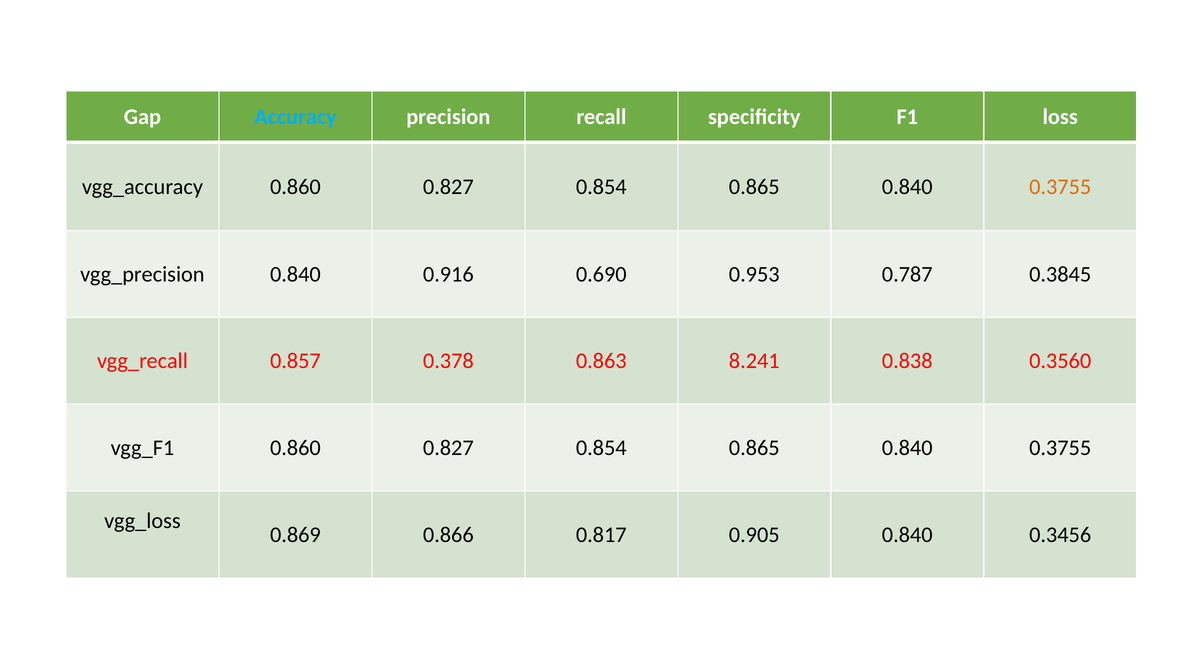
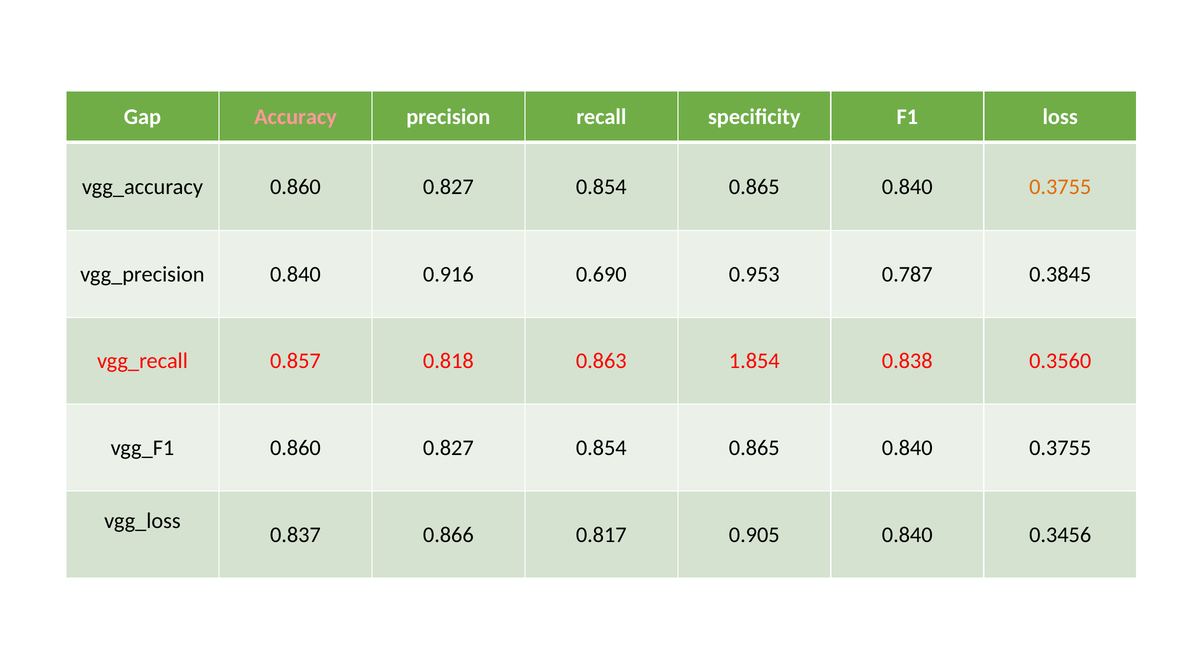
Accuracy colour: light blue -> pink
0.378: 0.378 -> 0.818
8.241: 8.241 -> 1.854
0.869: 0.869 -> 0.837
